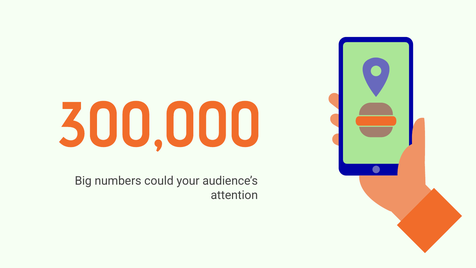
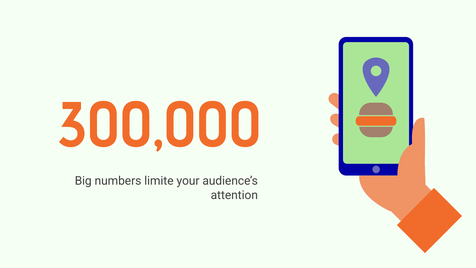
could: could -> limite
